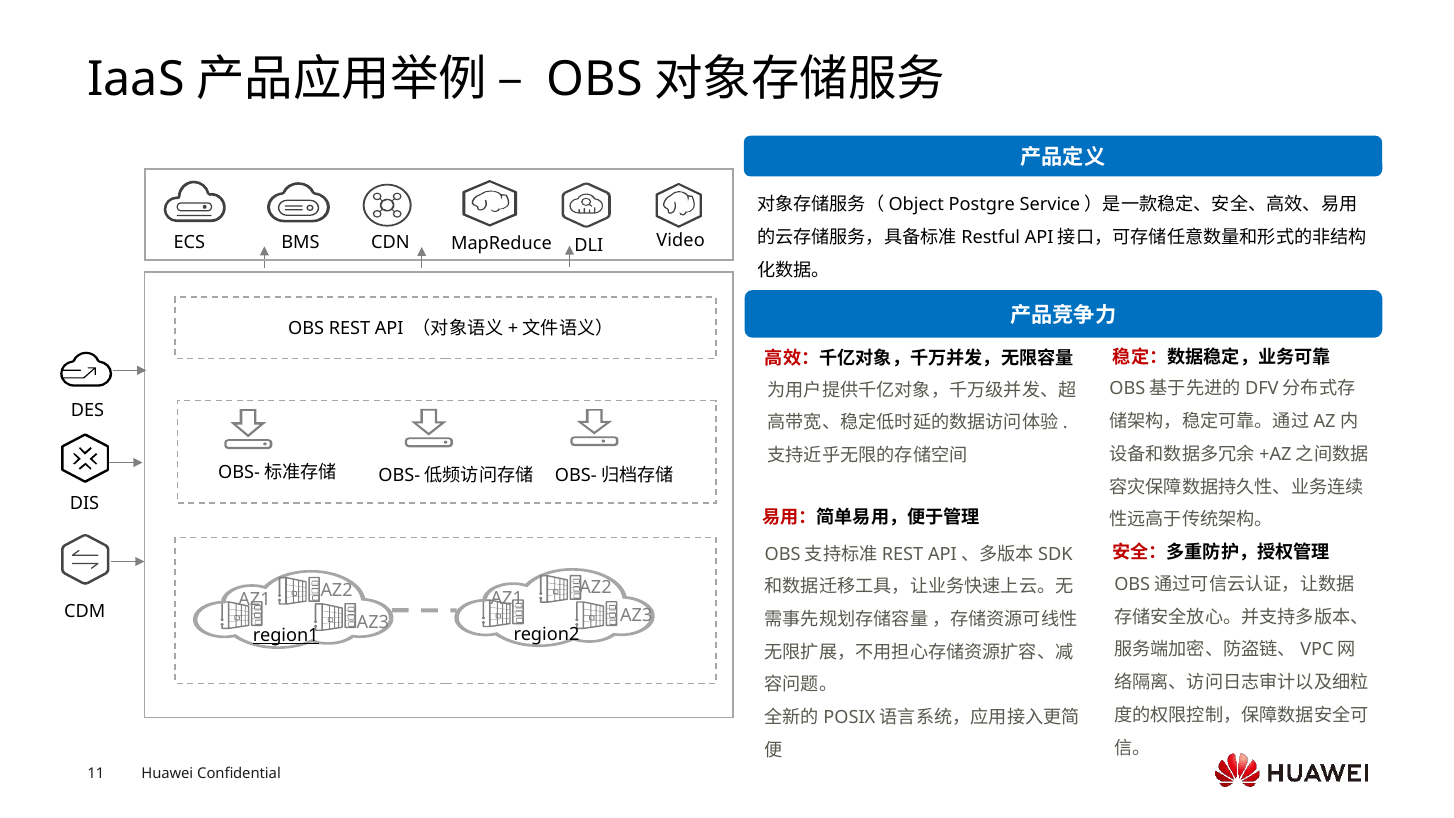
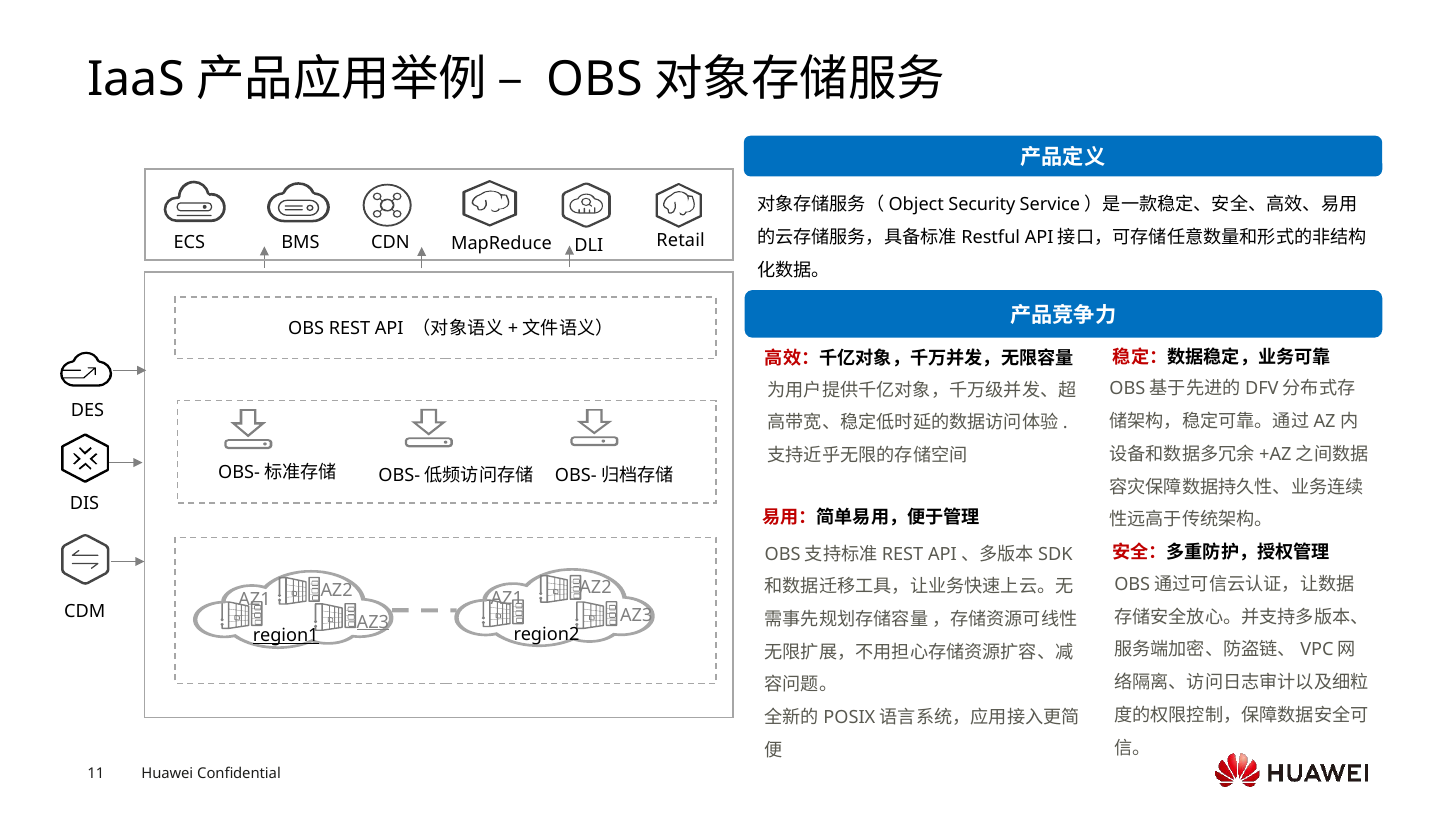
Postgre: Postgre -> Security
Video: Video -> Retail
AZ3 at (373, 622) underline: none -> present
